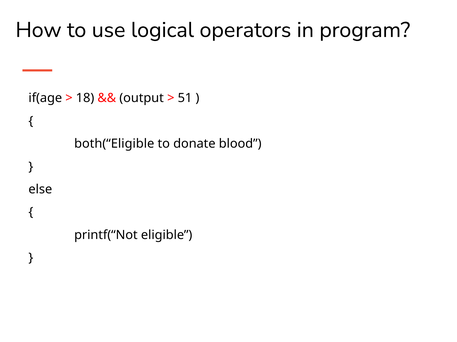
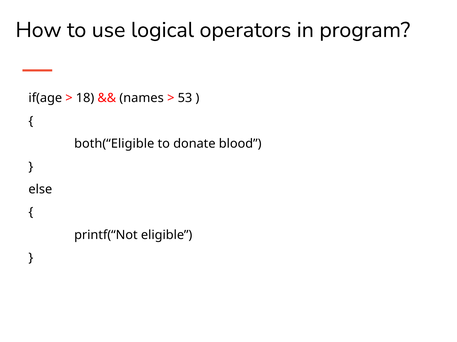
output: output -> names
51: 51 -> 53
